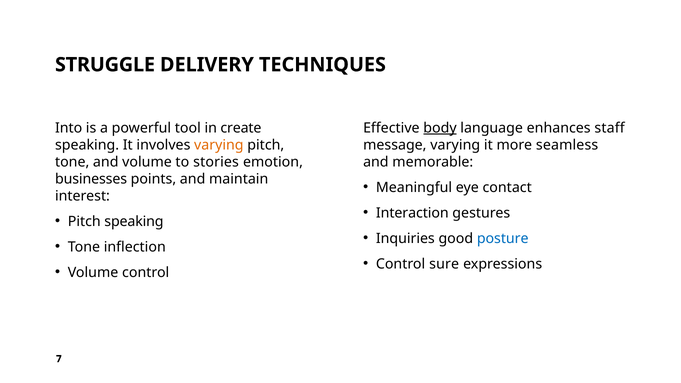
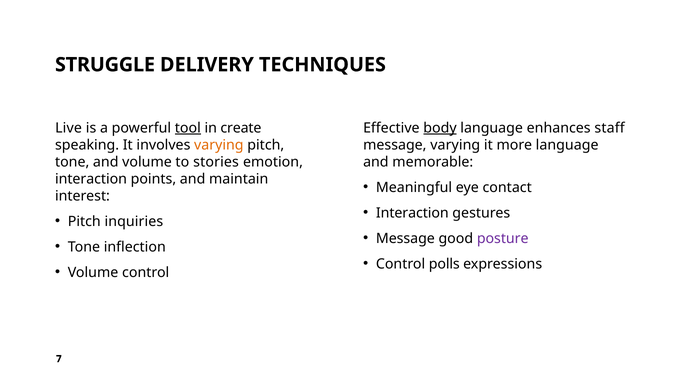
Into: Into -> Live
tool underline: none -> present
more seamless: seamless -> language
businesses at (91, 179): businesses -> interaction
Pitch speaking: speaking -> inquiries
Inquiries at (405, 239): Inquiries -> Message
posture colour: blue -> purple
sure: sure -> polls
